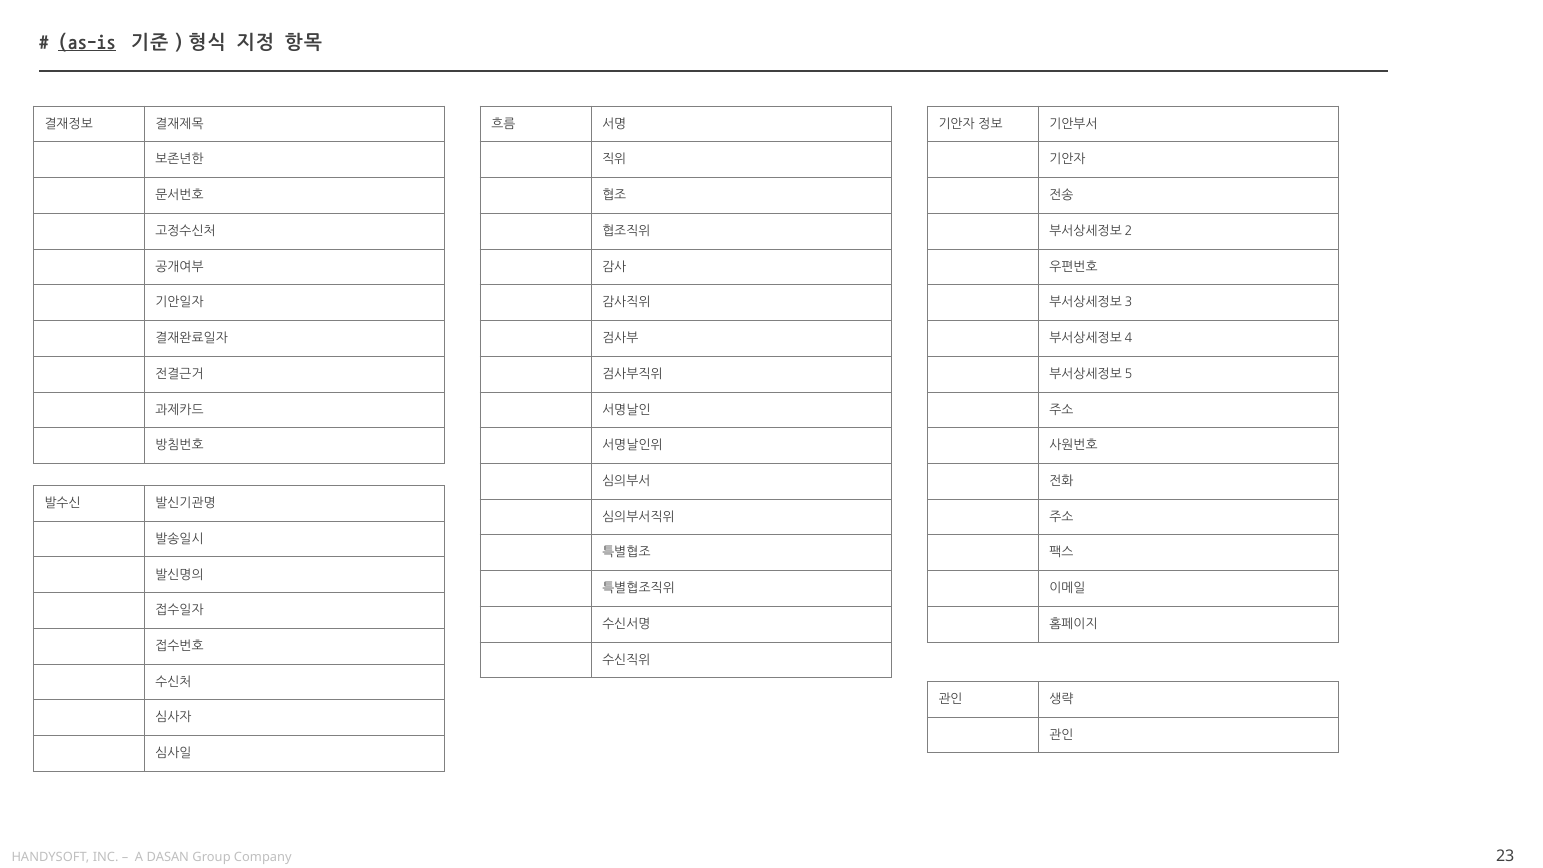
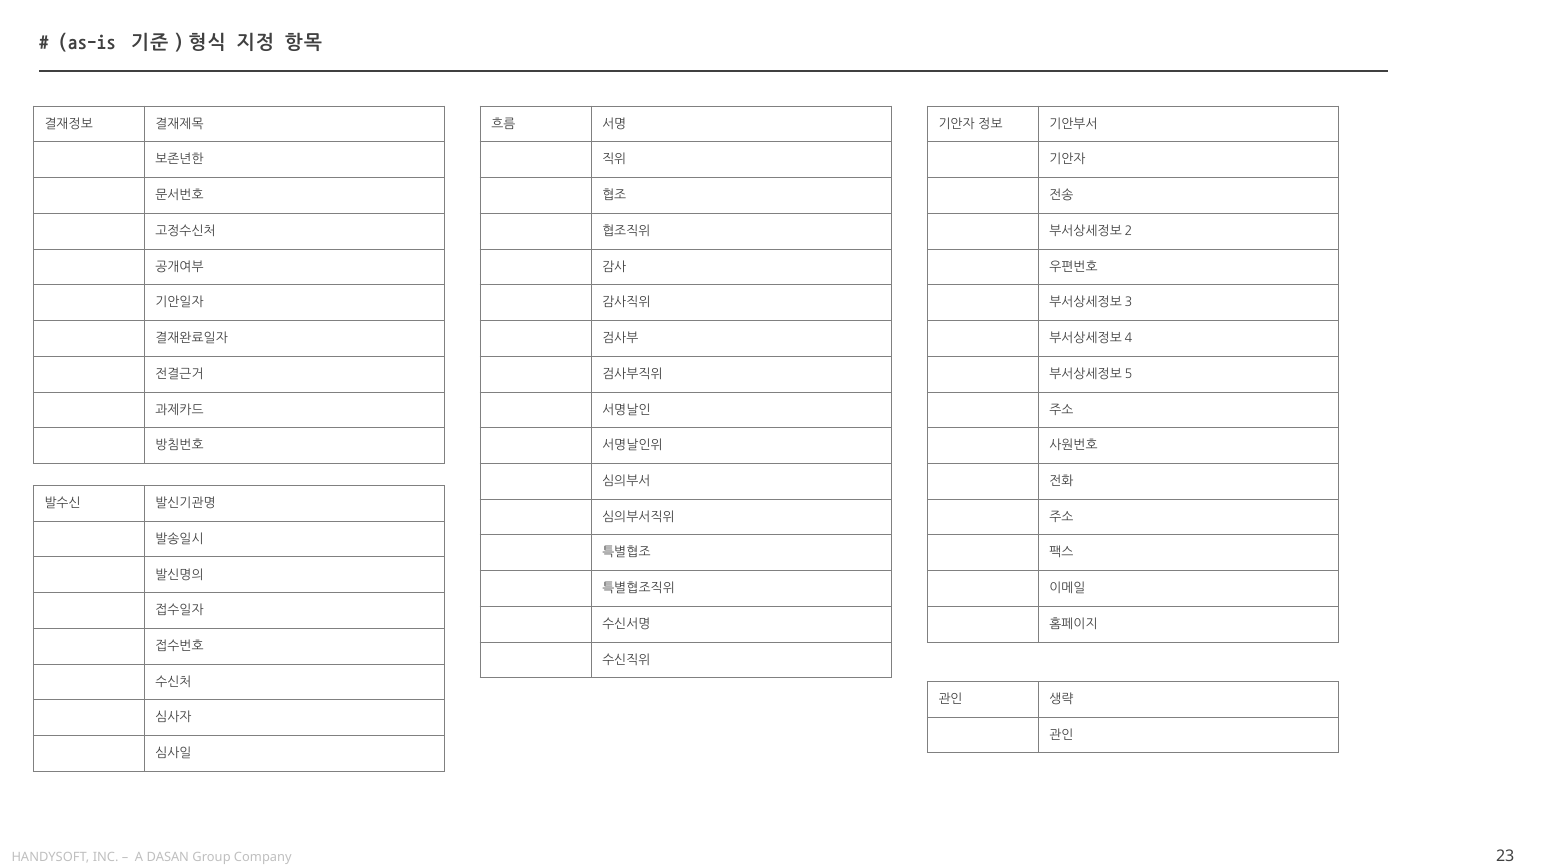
as-is underline: present -> none
